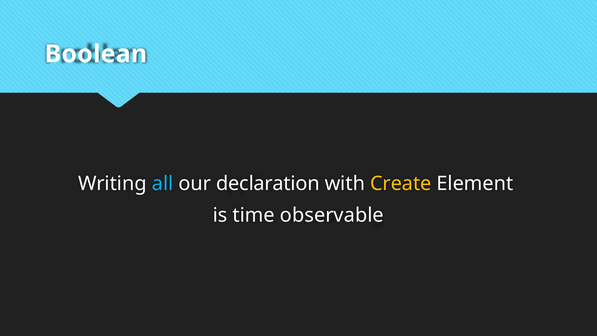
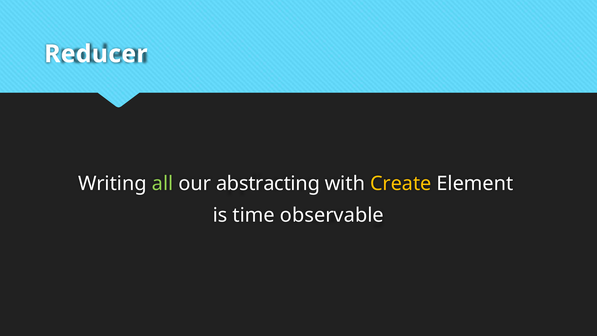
Boolean: Boolean -> Reducer
all colour: light blue -> light green
declaration: declaration -> abstracting
